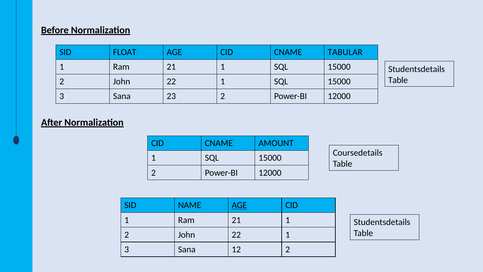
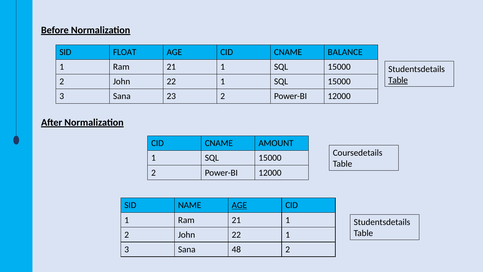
TABULAR: TABULAR -> BALANCE
Table at (398, 80) underline: none -> present
12: 12 -> 48
